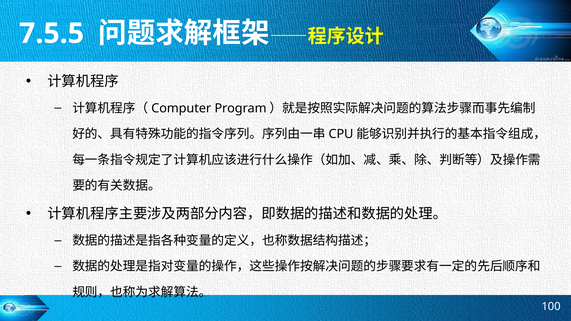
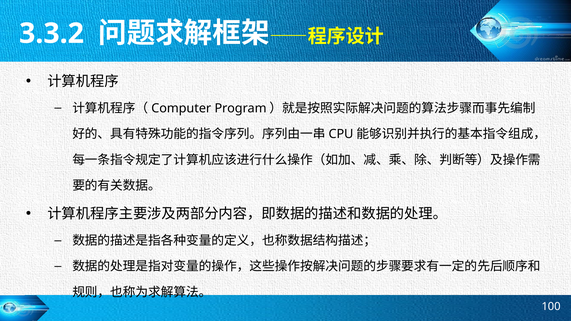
7.5.5: 7.5.5 -> 3.3.2
